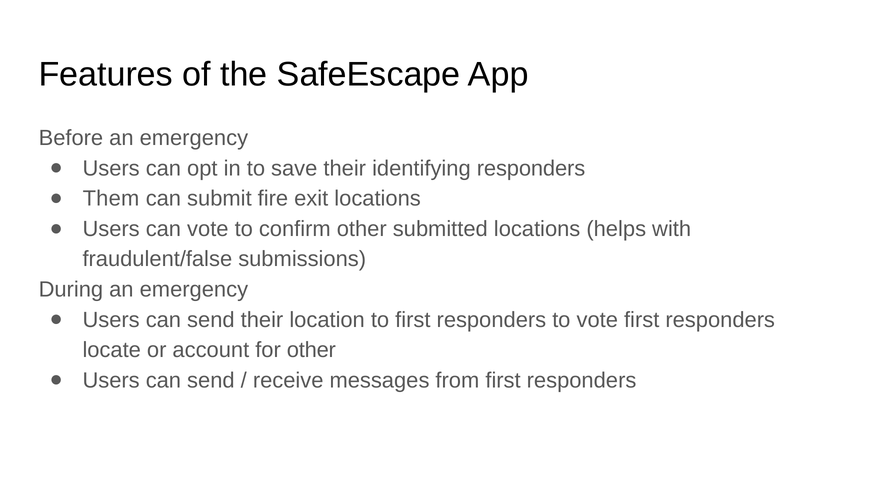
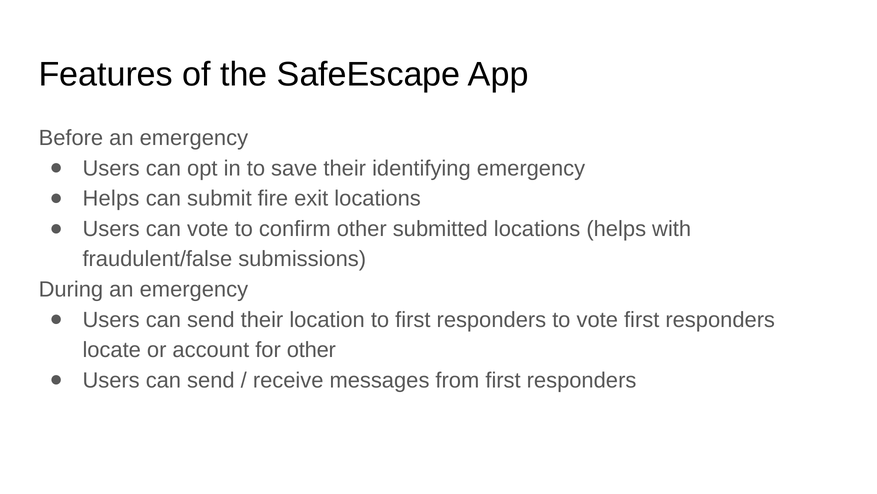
identifying responders: responders -> emergency
Them at (111, 198): Them -> Helps
